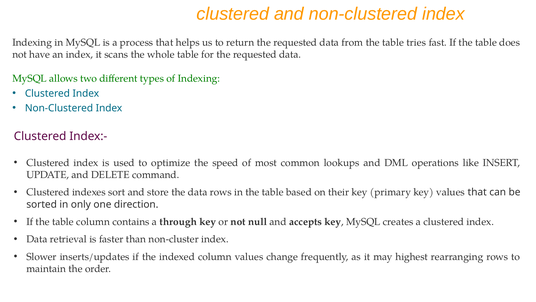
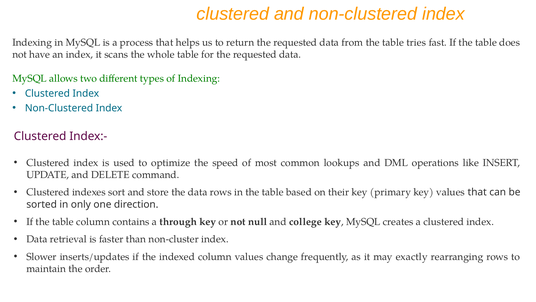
accepts: accepts -> college
highest: highest -> exactly
